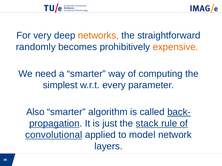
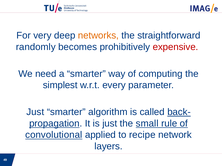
expensive colour: orange -> red
Also at (35, 112): Also -> Just
stack: stack -> small
model: model -> recipe
